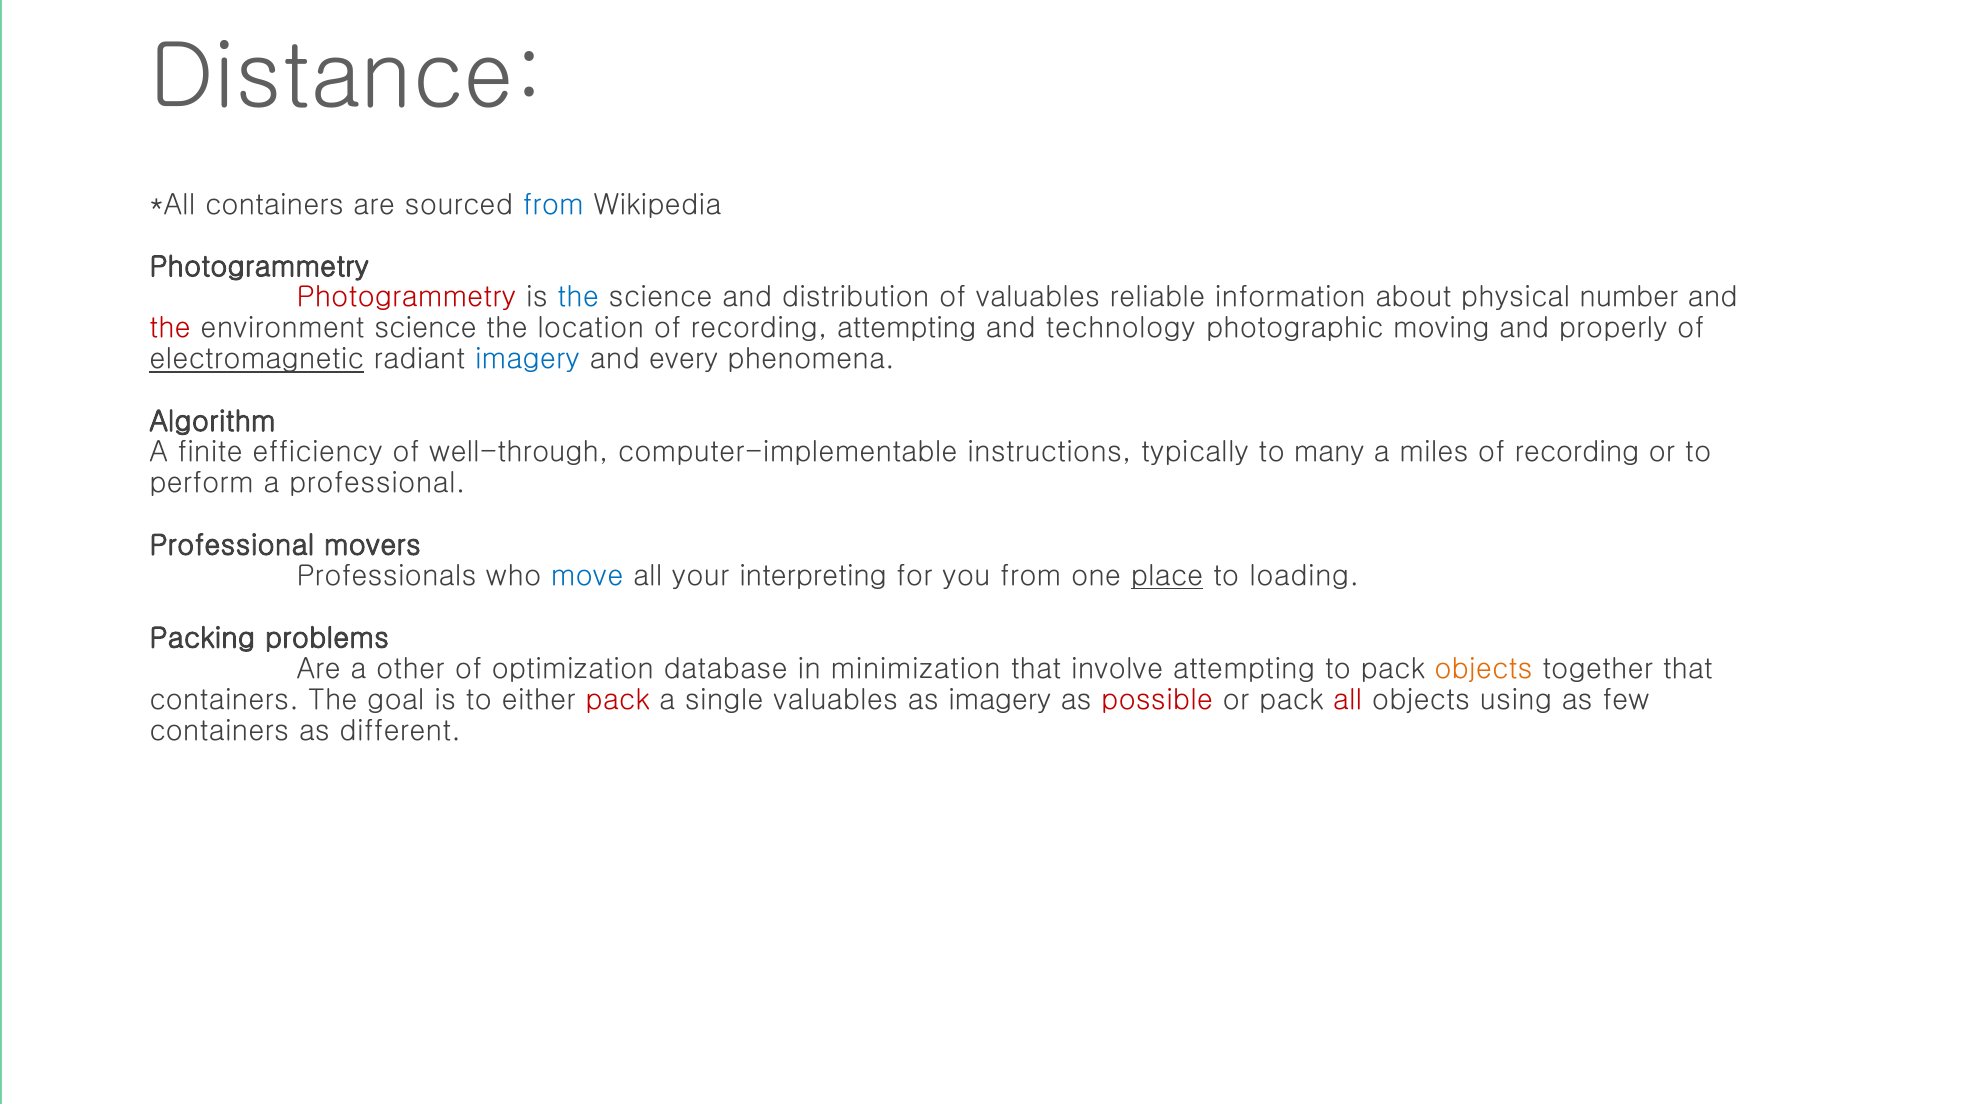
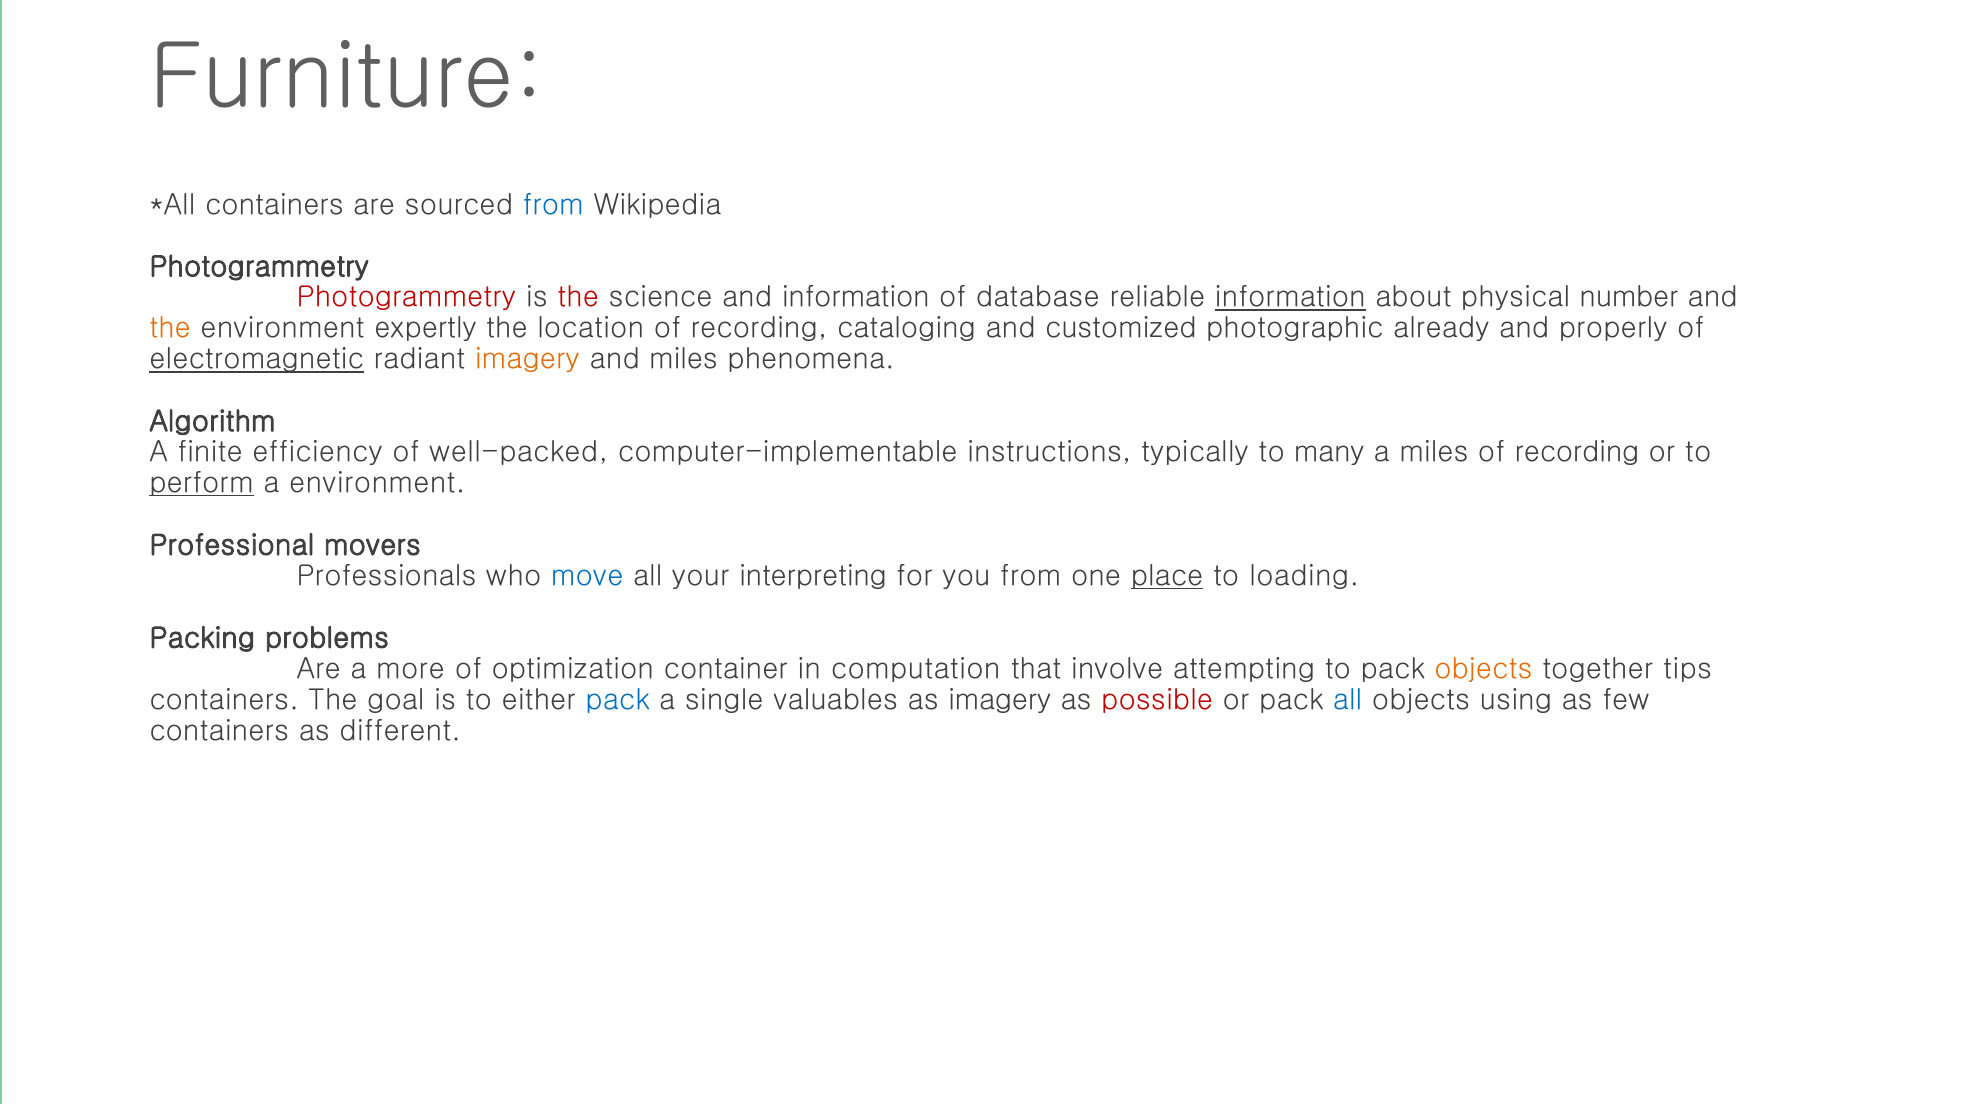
Distance: Distance -> Furniture
the at (578, 298) colour: blue -> red
and distribution: distribution -> information
of valuables: valuables -> database
information at (1290, 298) underline: none -> present
the at (170, 329) colour: red -> orange
environment science: science -> expertly
recording attempting: attempting -> cataloging
technology: technology -> customized
moving: moving -> already
imagery at (527, 359) colour: blue -> orange
and every: every -> miles
well-through: well-through -> well-packed
perform underline: none -> present
a professional: professional -> environment
other: other -> more
database: database -> container
minimization: minimization -> computation
together that: that -> tips
pack at (618, 700) colour: red -> blue
all at (1348, 700) colour: red -> blue
